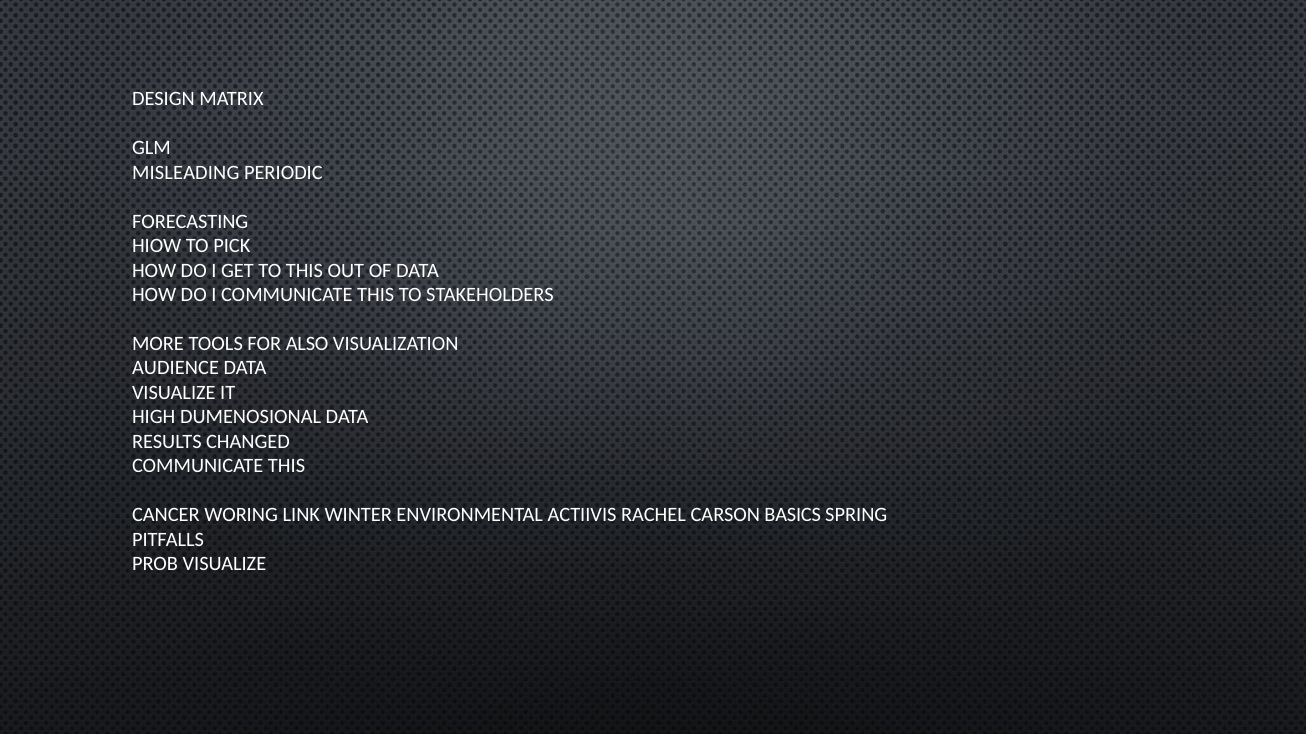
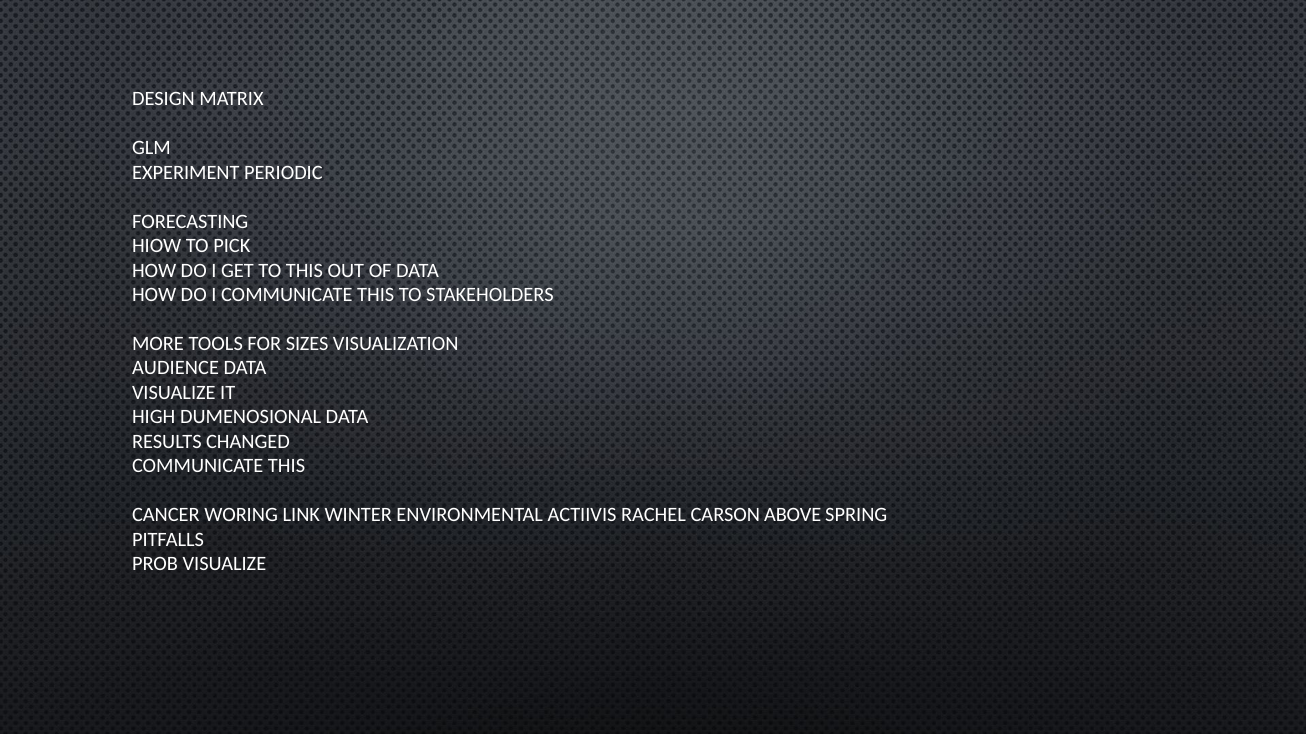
MISLEADING: MISLEADING -> EXPERIMENT
ALSO: ALSO -> SIZES
BASICS: BASICS -> ABOVE
